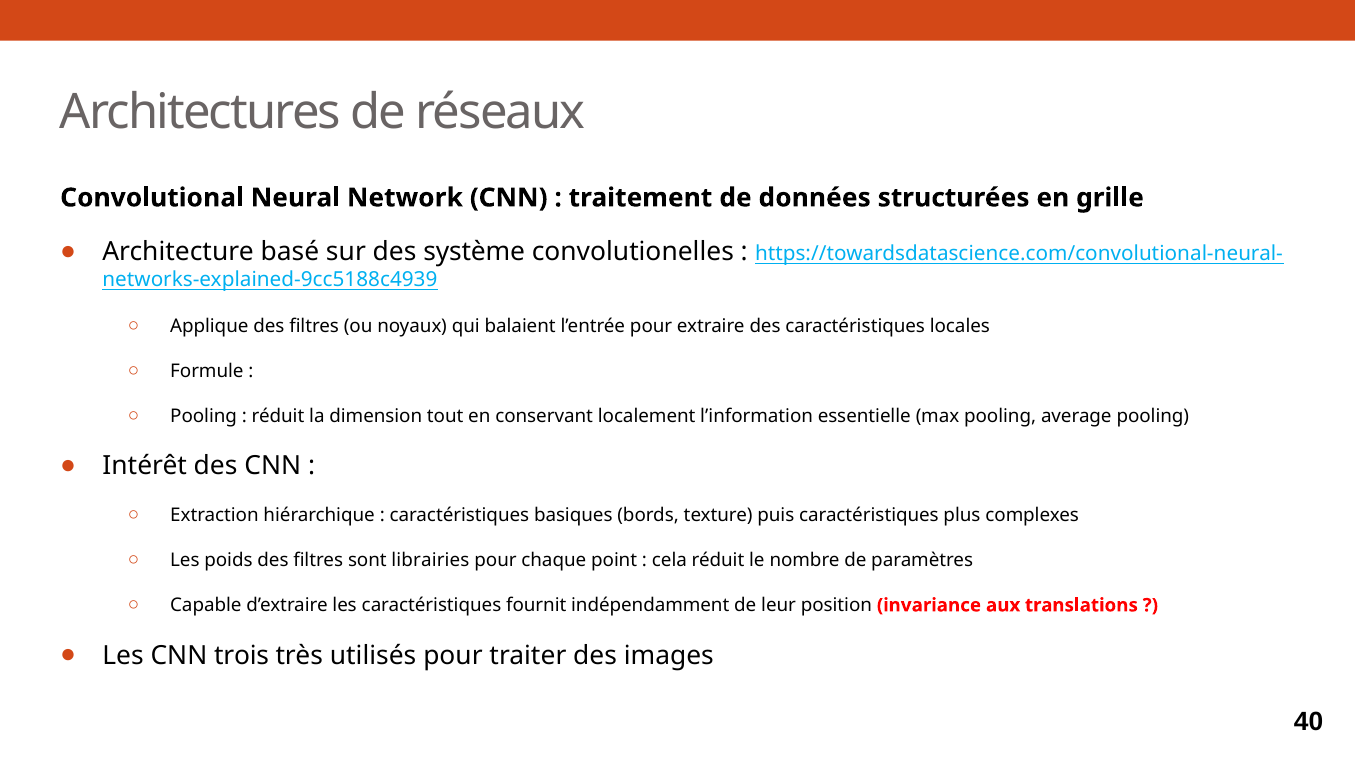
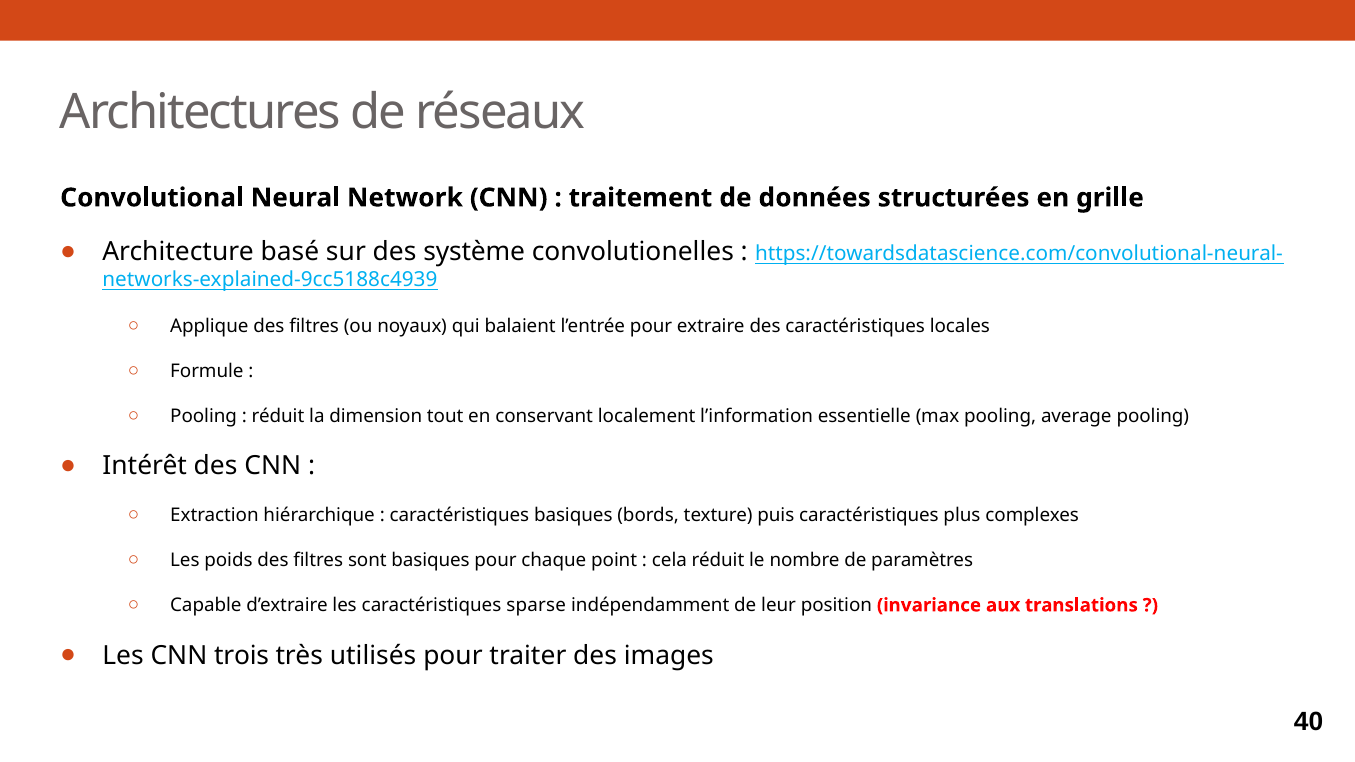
sont librairies: librairies -> basiques
fournit: fournit -> sparse
